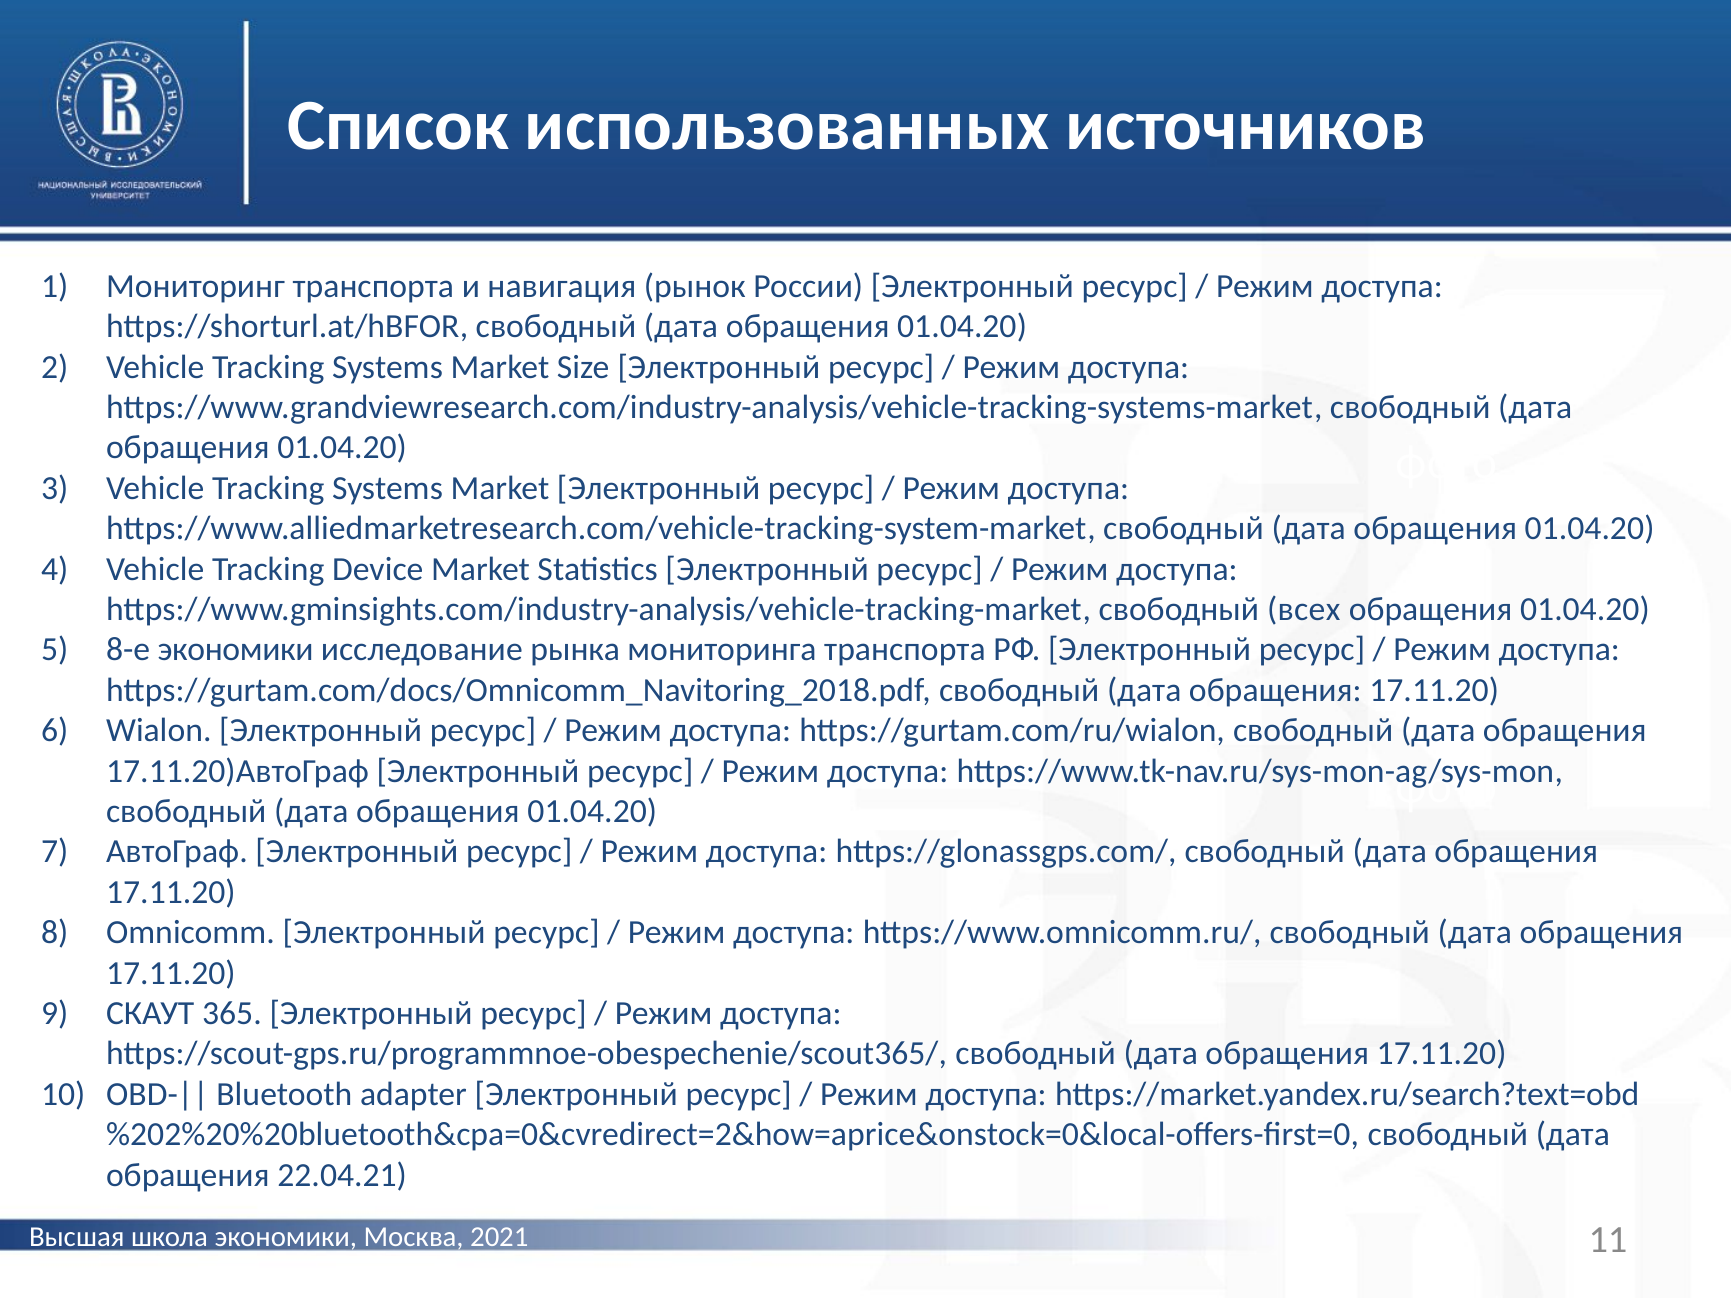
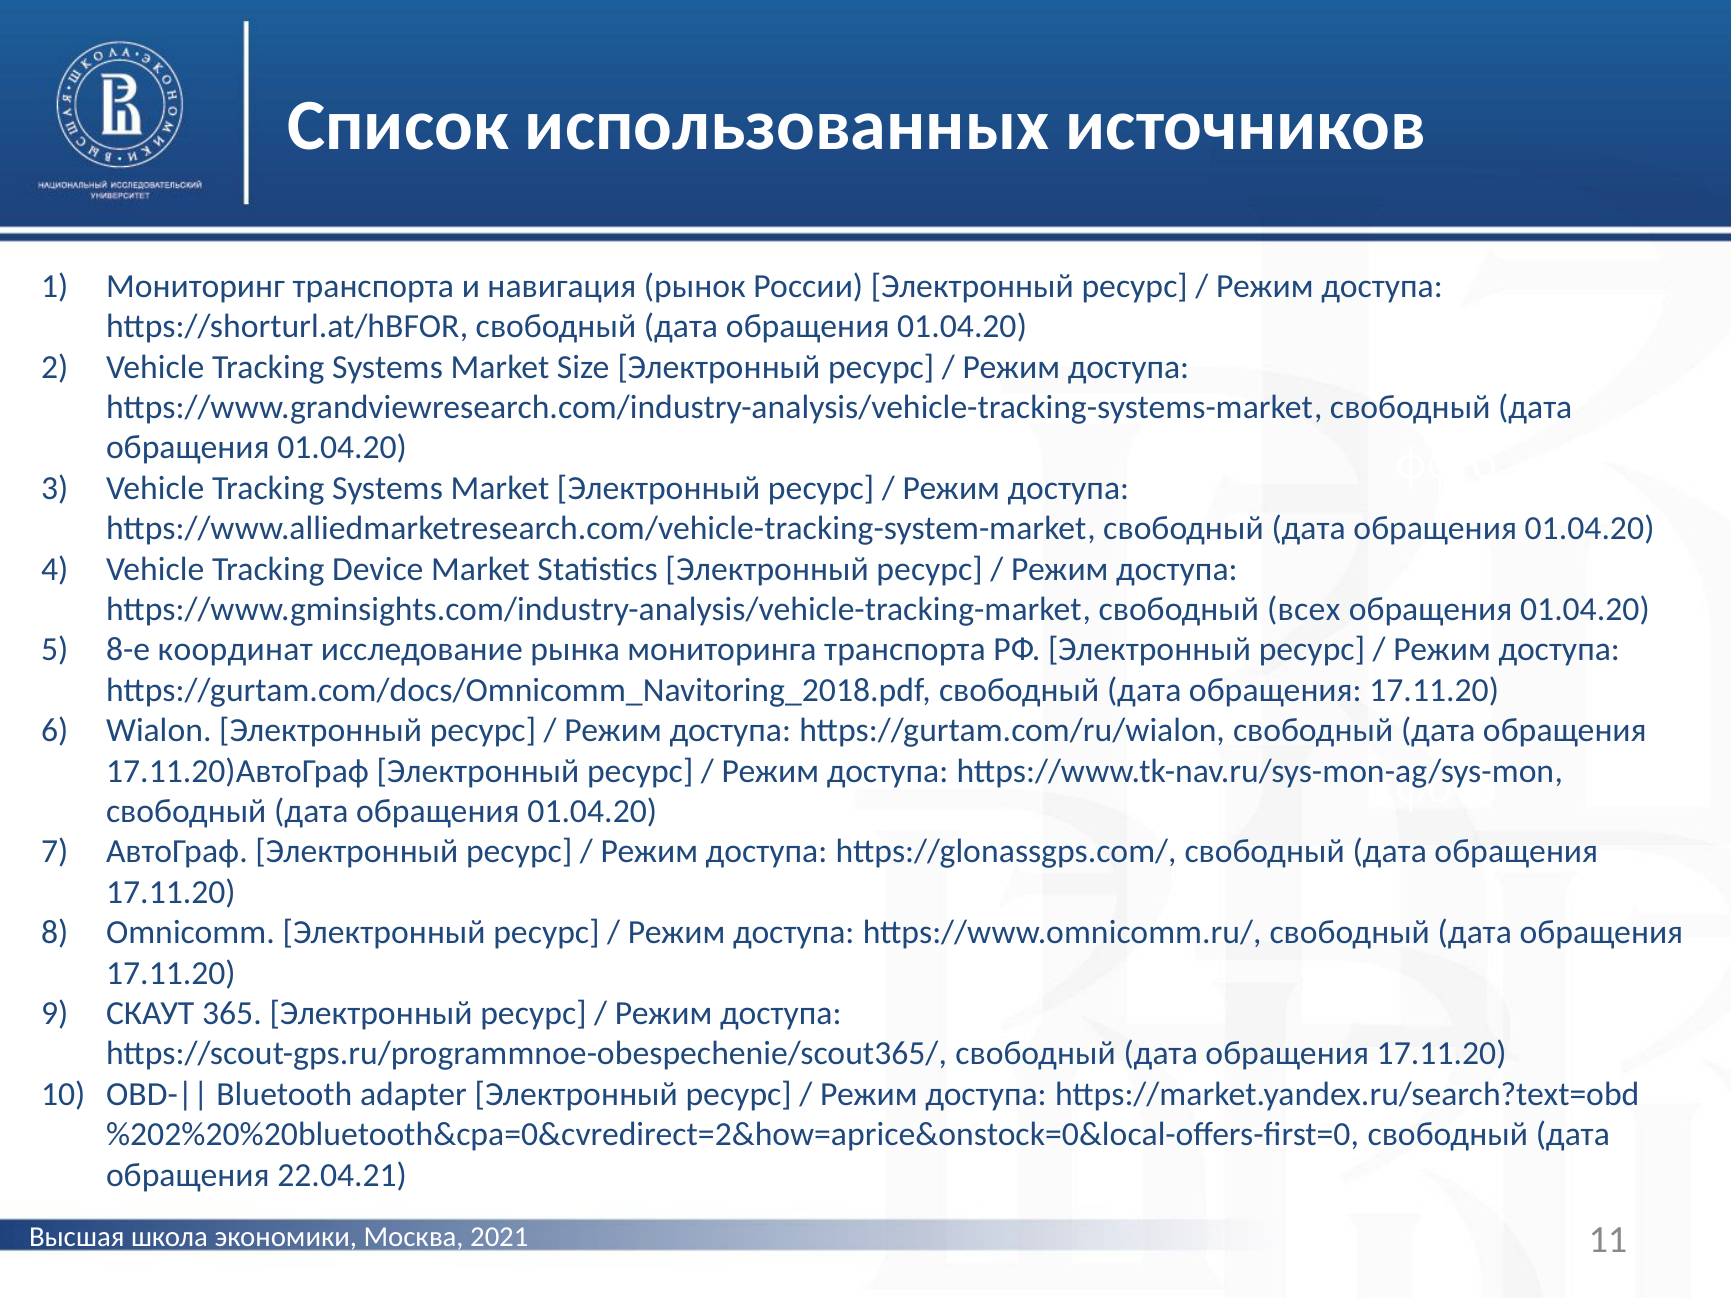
8-е экономики: экономики -> координат
